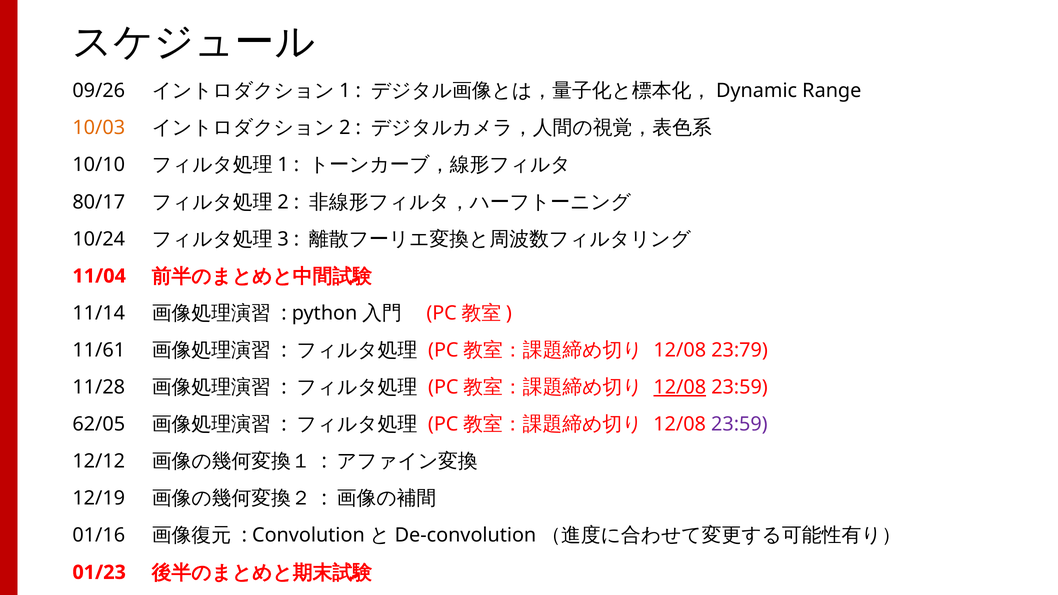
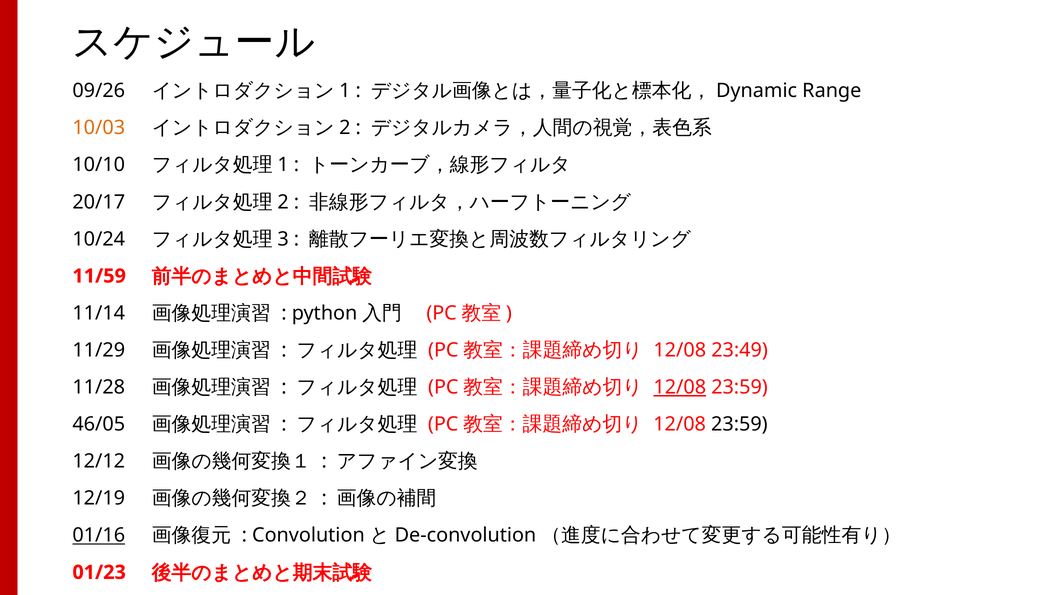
80/17: 80/17 -> 20/17
11/04: 11/04 -> 11/59
11/61: 11/61 -> 11/29
23:79: 23:79 -> 23:49
62/05: 62/05 -> 46/05
23:59 at (739, 424) colour: purple -> black
01/16 underline: none -> present
